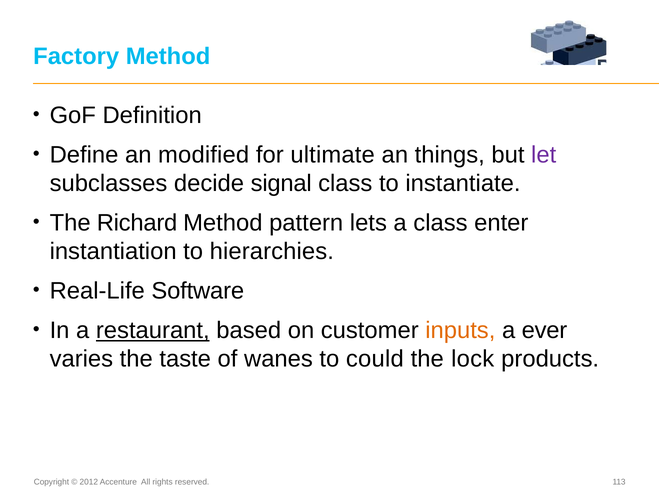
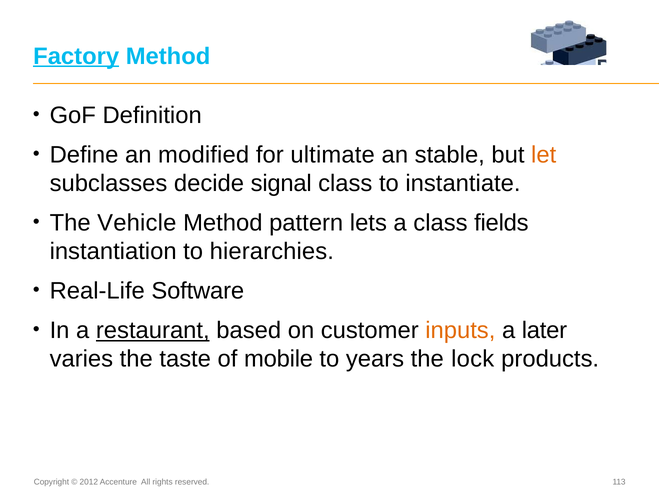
Factory underline: none -> present
things: things -> stable
let colour: purple -> orange
Richard: Richard -> Vehicle
enter: enter -> fields
ever: ever -> later
wanes: wanes -> mobile
could: could -> years
